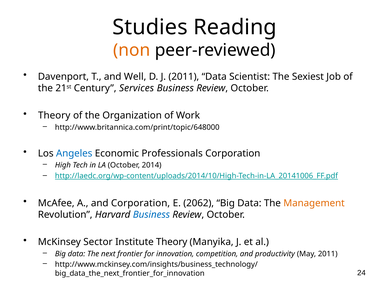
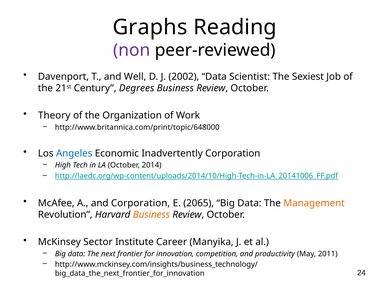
Studies: Studies -> Graphs
non colour: orange -> purple
J 2011: 2011 -> 2002
Services: Services -> Degrees
Professionals: Professionals -> Inadvertently
2062: 2062 -> 2065
Business at (151, 215) colour: blue -> orange
Institute Theory: Theory -> Career
